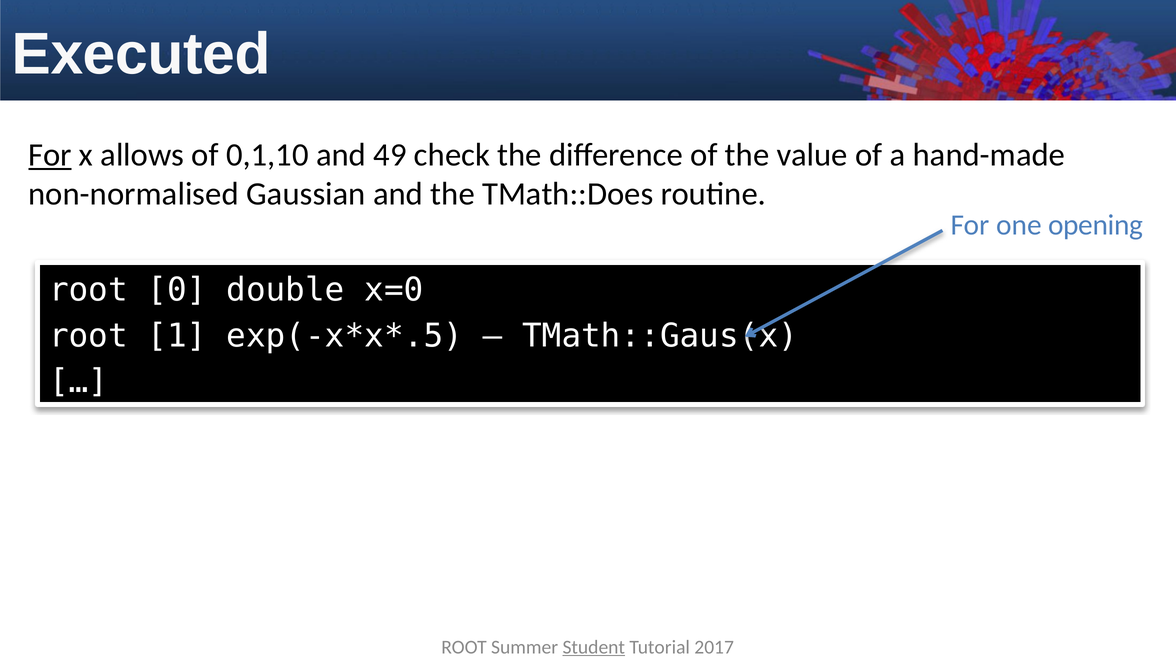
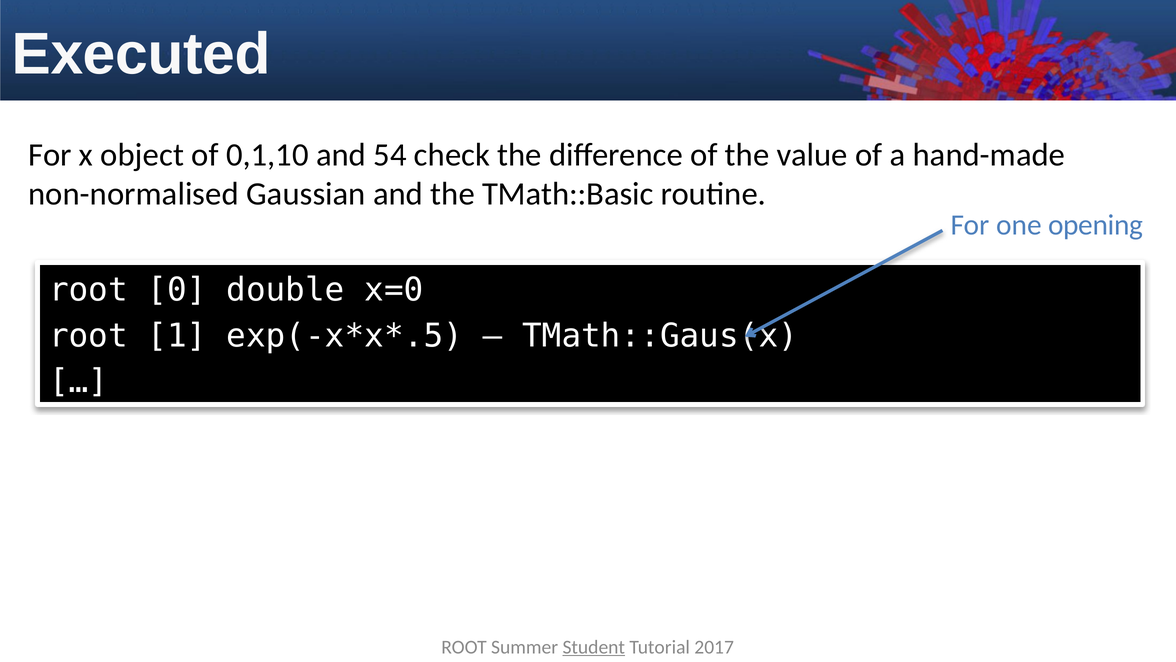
For at (50, 155) underline: present -> none
allows: allows -> object
49: 49 -> 54
TMath::Does: TMath::Does -> TMath::Basic
